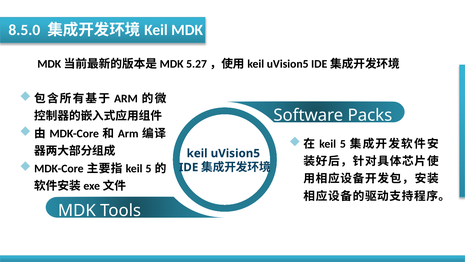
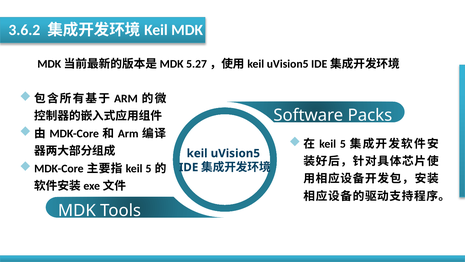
8.5.0: 8.5.0 -> 3.6.2
